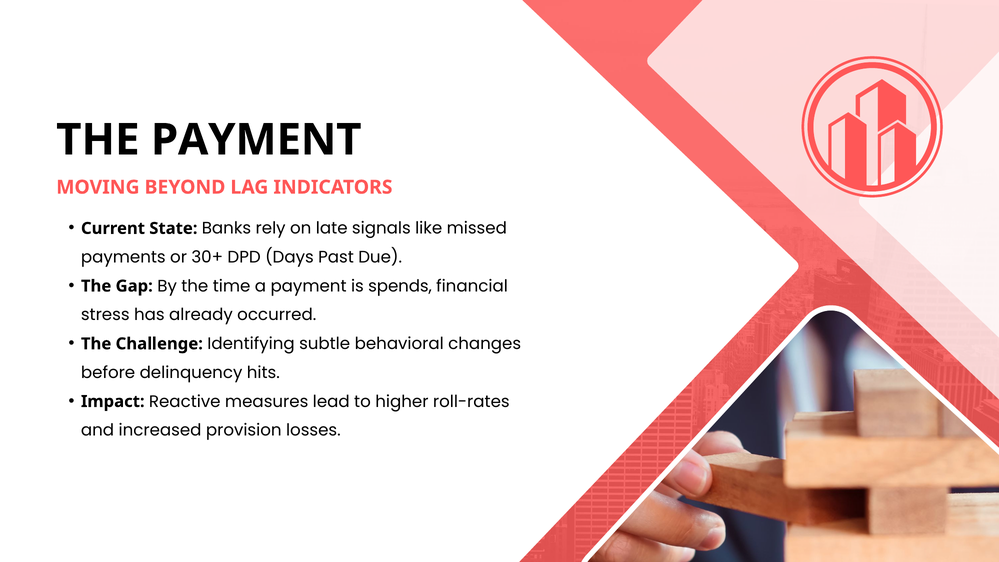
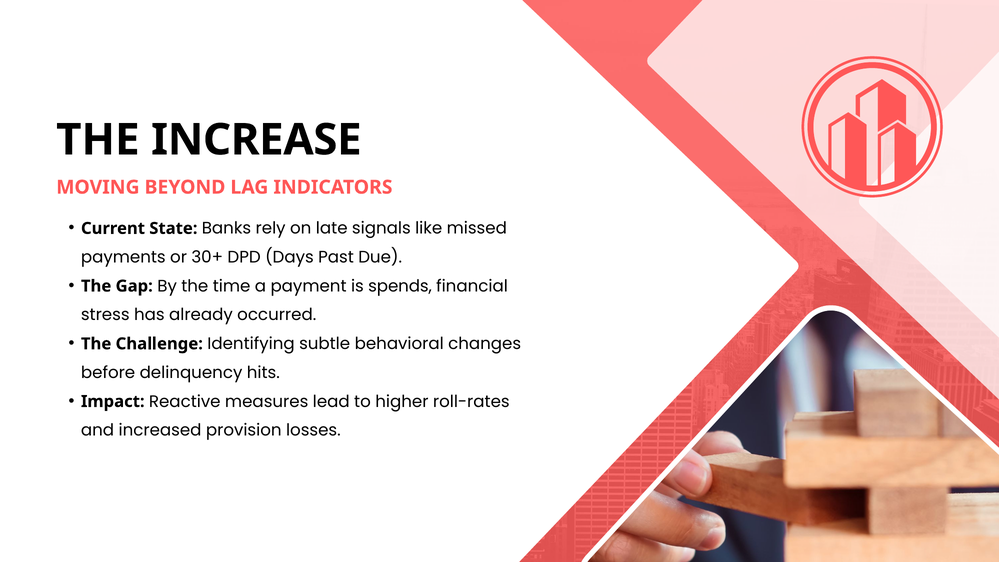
THE PAYMENT: PAYMENT -> INCREASE
